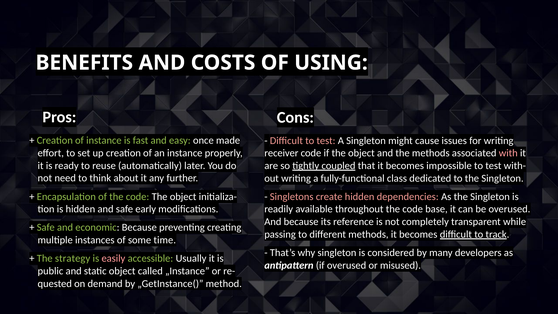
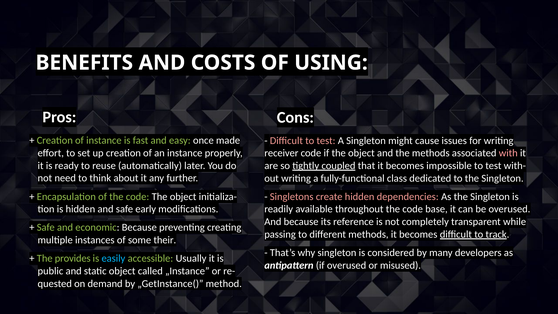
time: time -> their
strategy: strategy -> provides
easily colour: pink -> light blue
